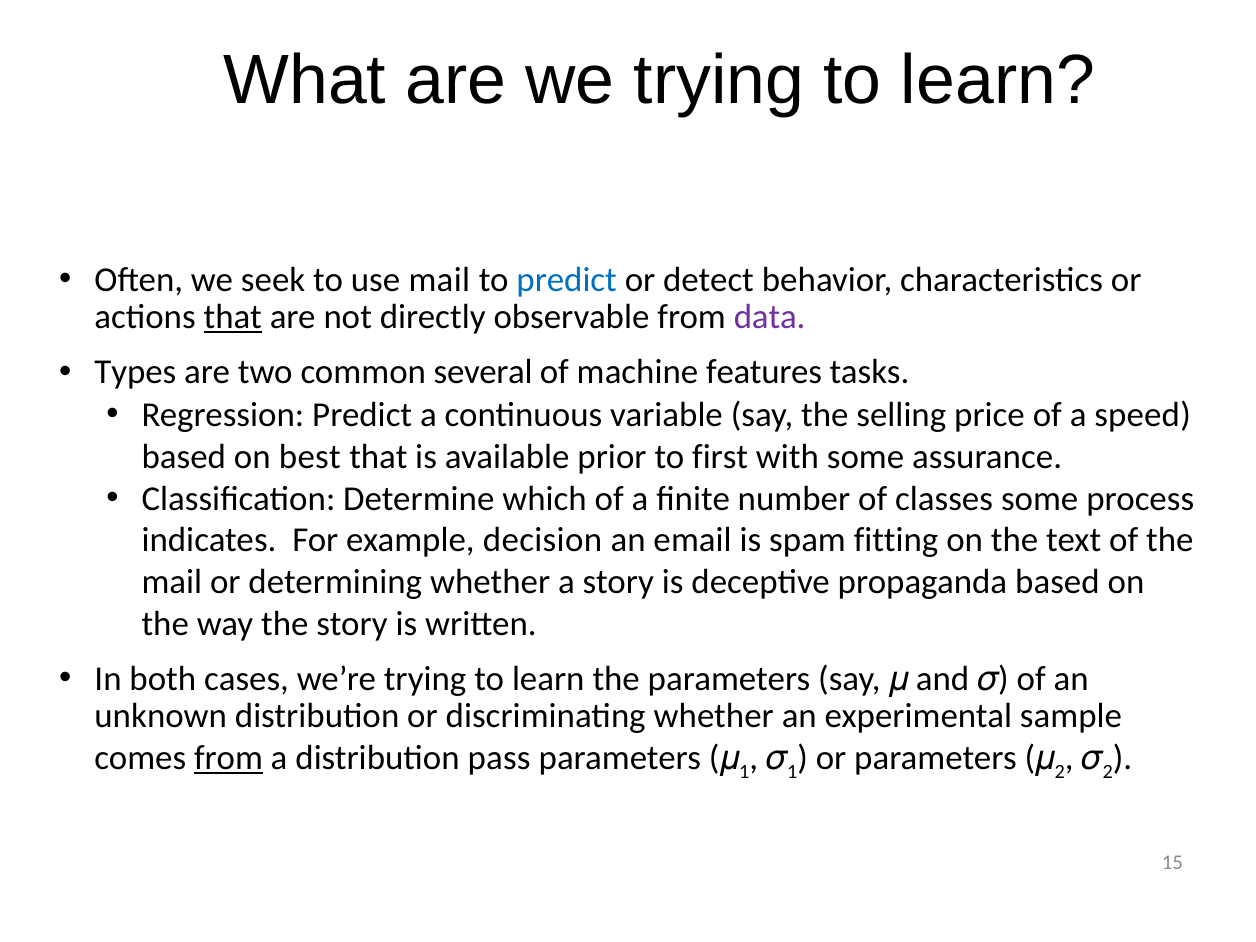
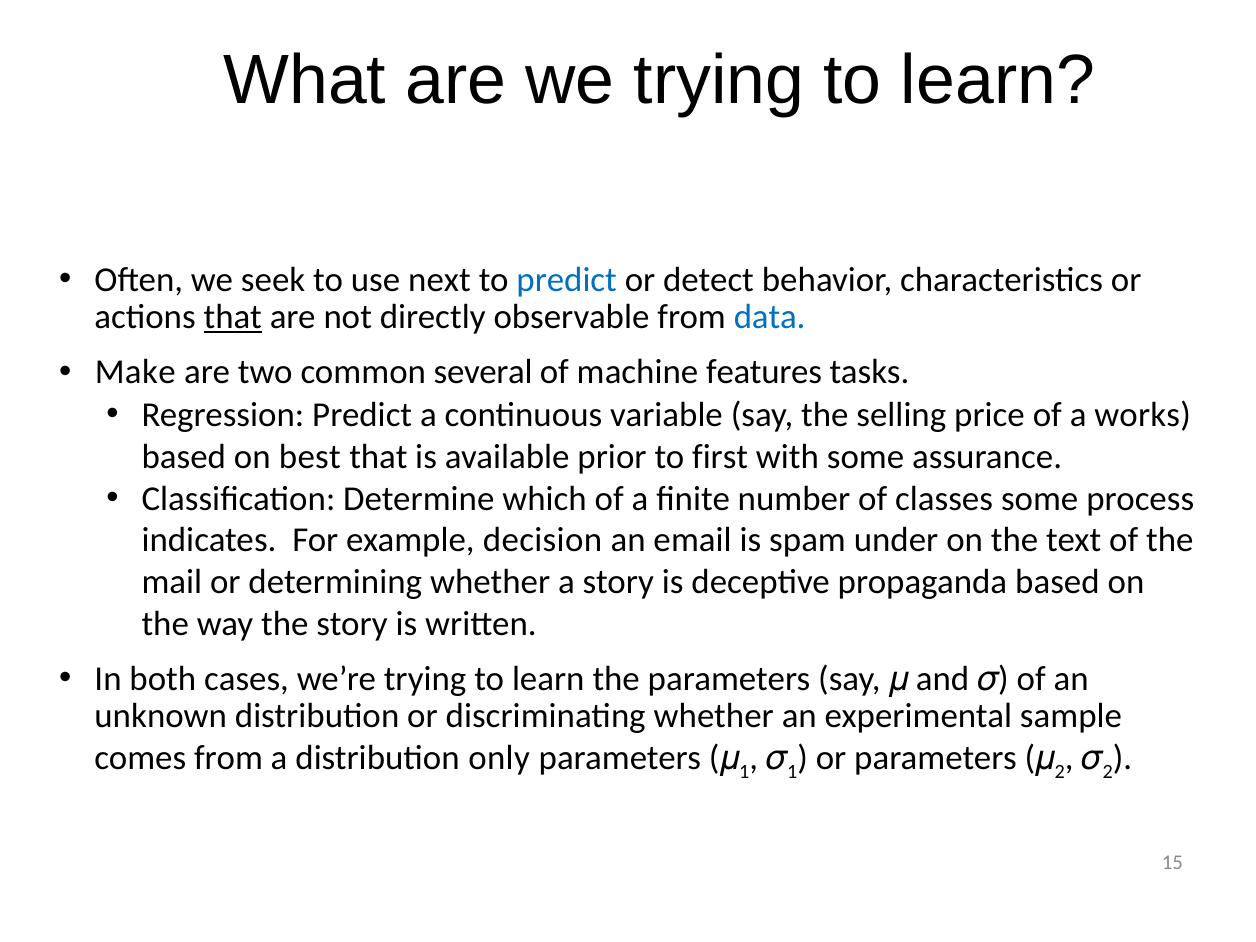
use mail: mail -> next
data colour: purple -> blue
Types: Types -> Make
speed: speed -> works
fitting: fitting -> under
from at (229, 758) underline: present -> none
pass: pass -> only
